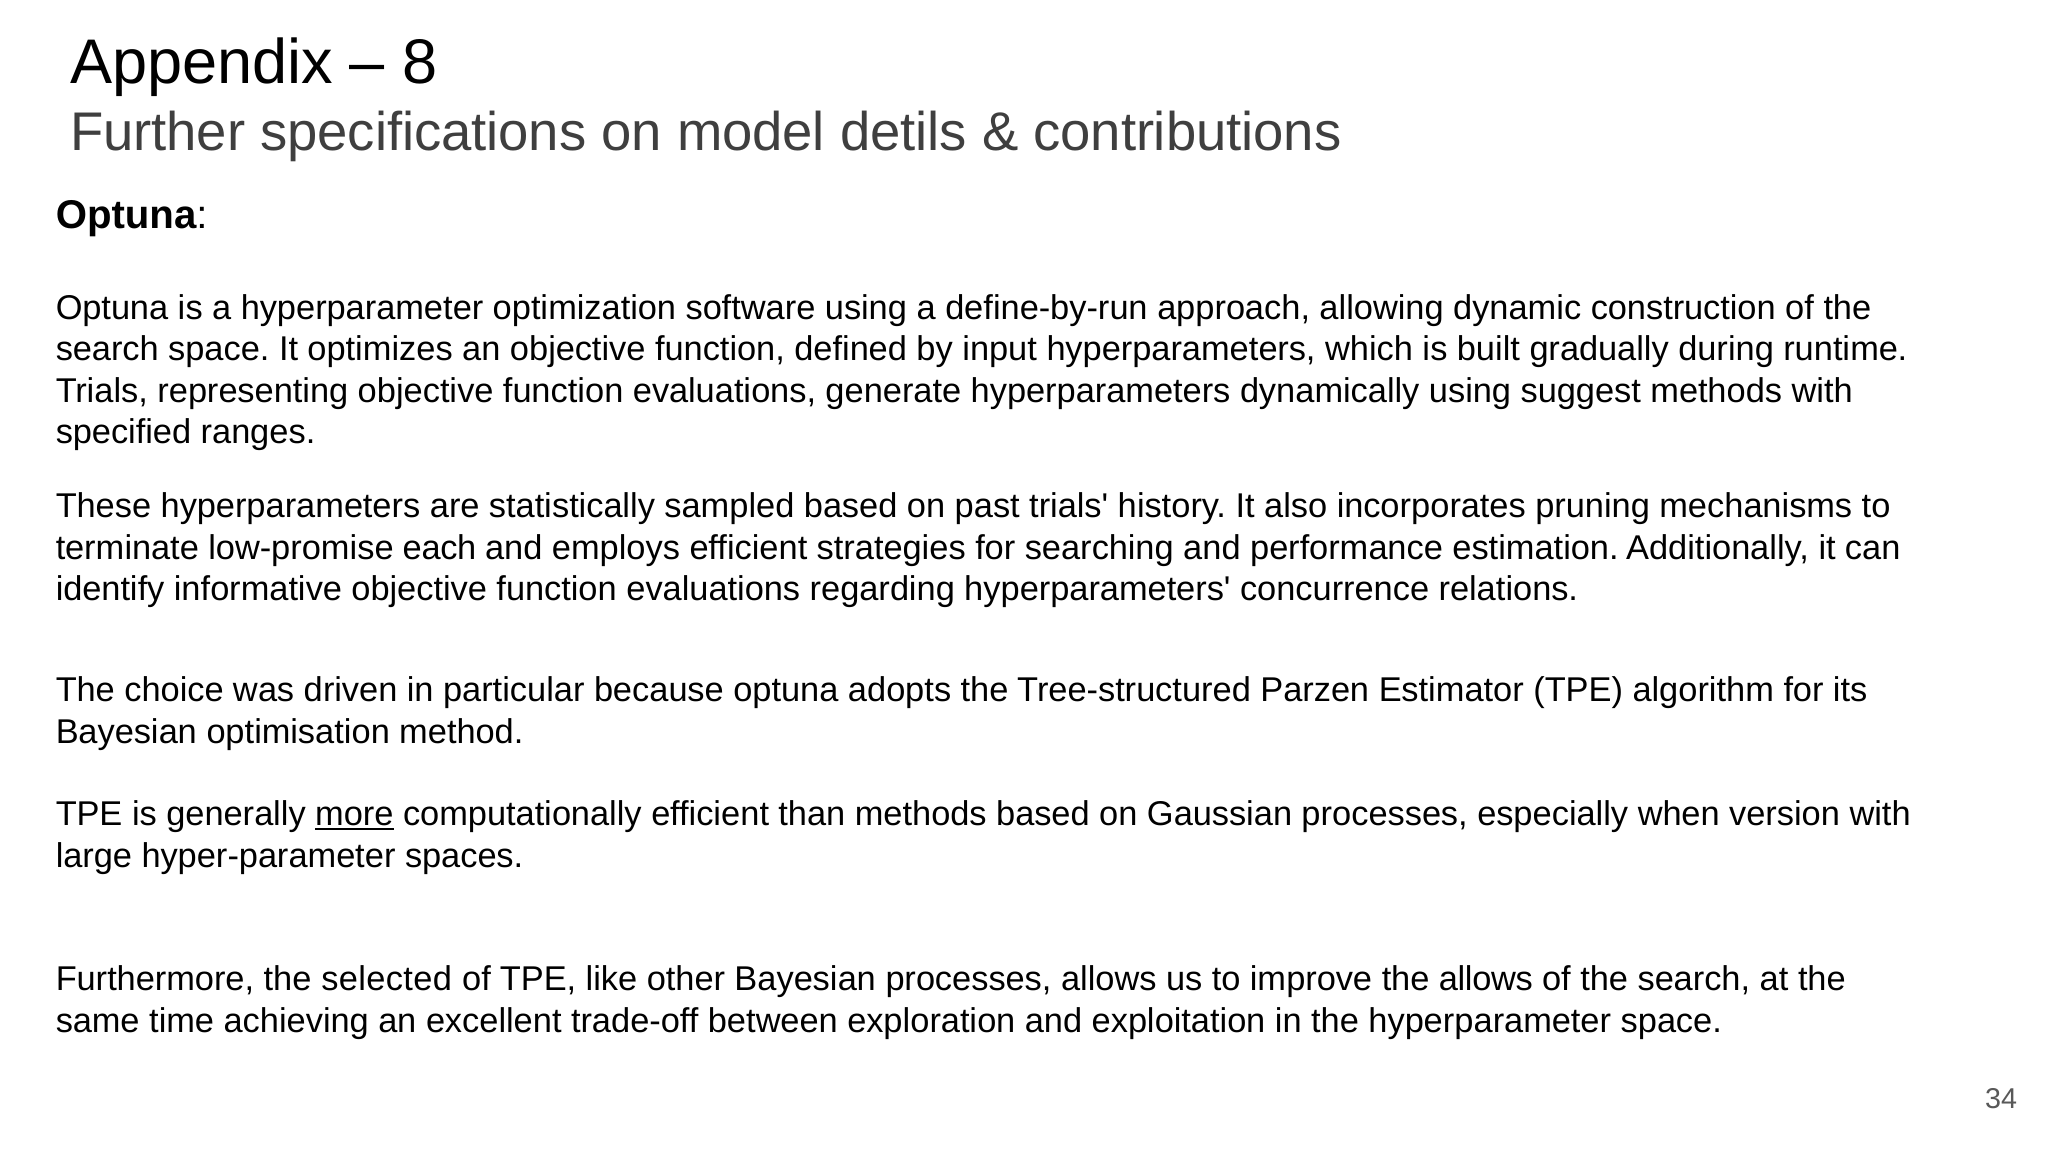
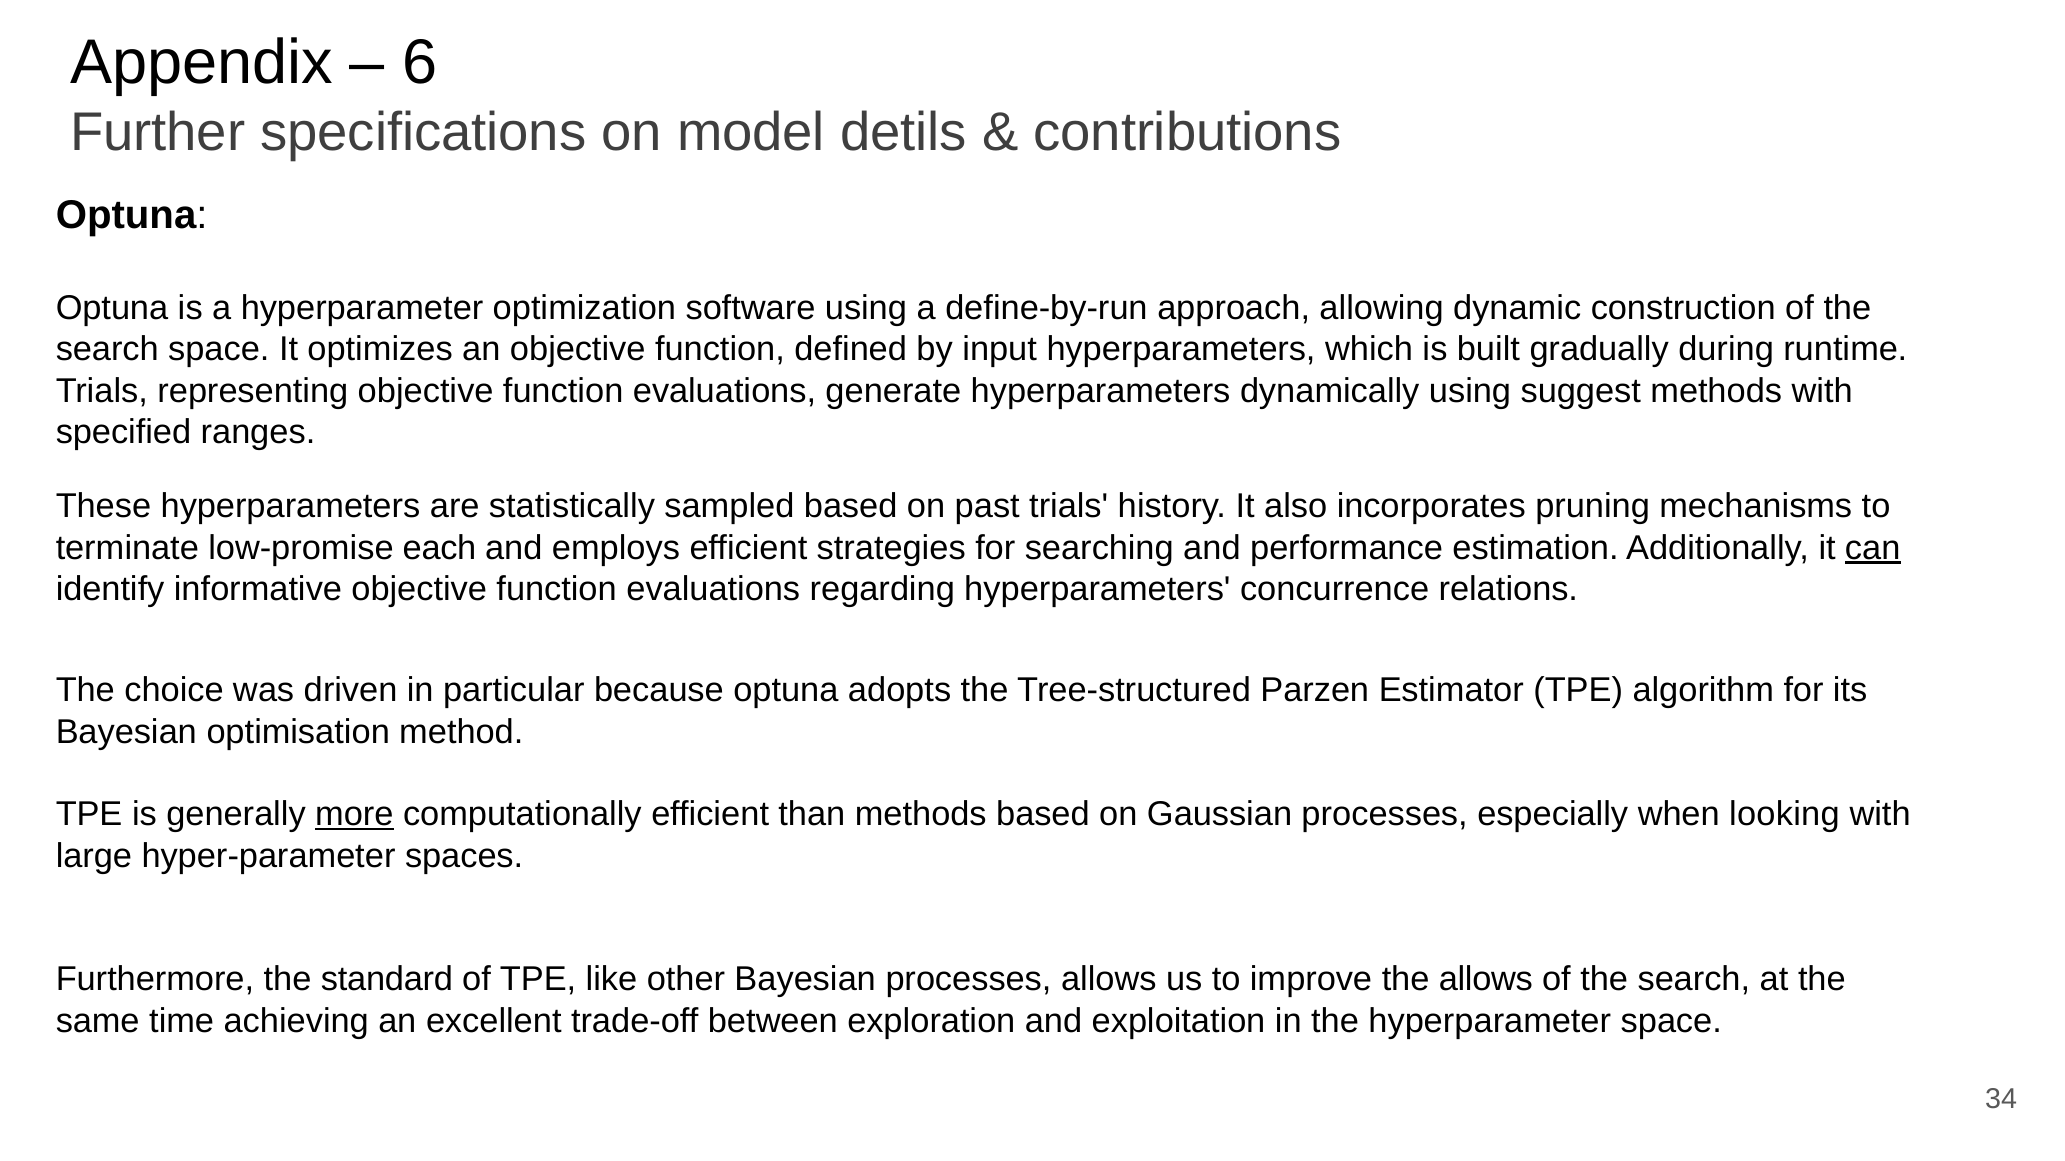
8: 8 -> 6
can underline: none -> present
version: version -> looking
selected: selected -> standard
